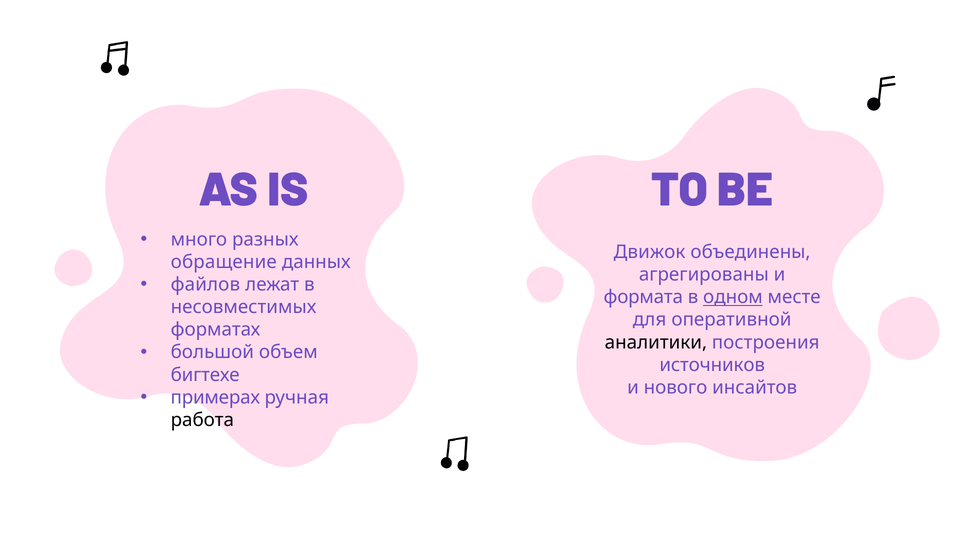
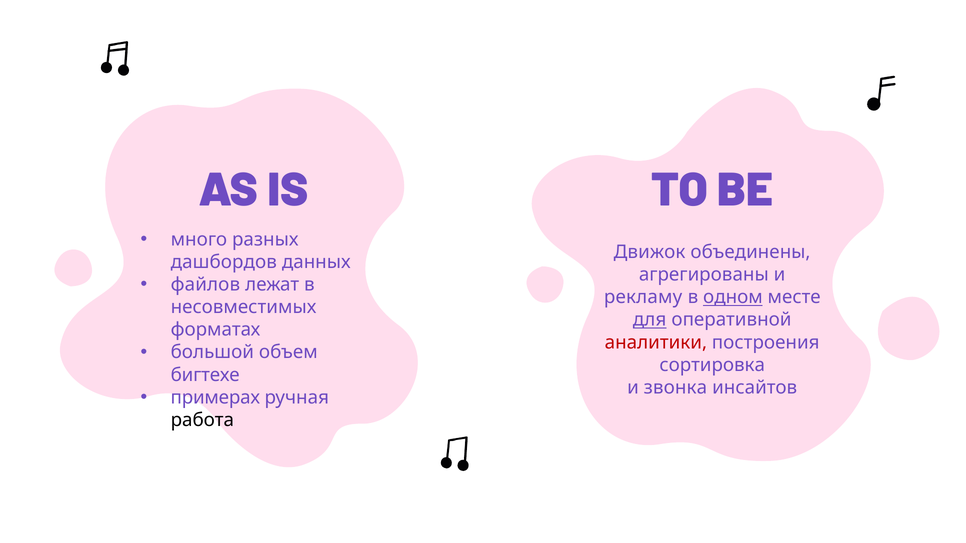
обращение: обращение -> дашбордов
формата: формата -> рекламу
для underline: none -> present
аналитики colour: black -> red
источников: источников -> сортировка
нового: нового -> звонка
